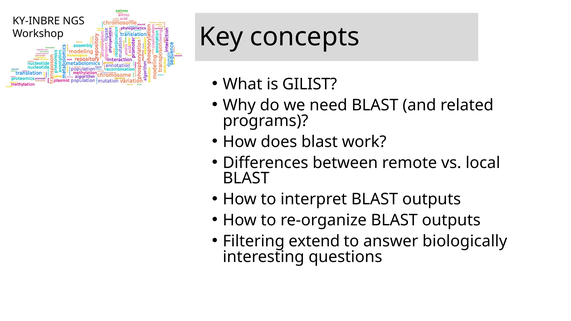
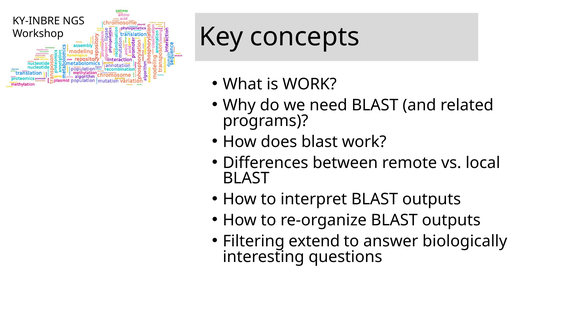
is GILIST: GILIST -> WORK
